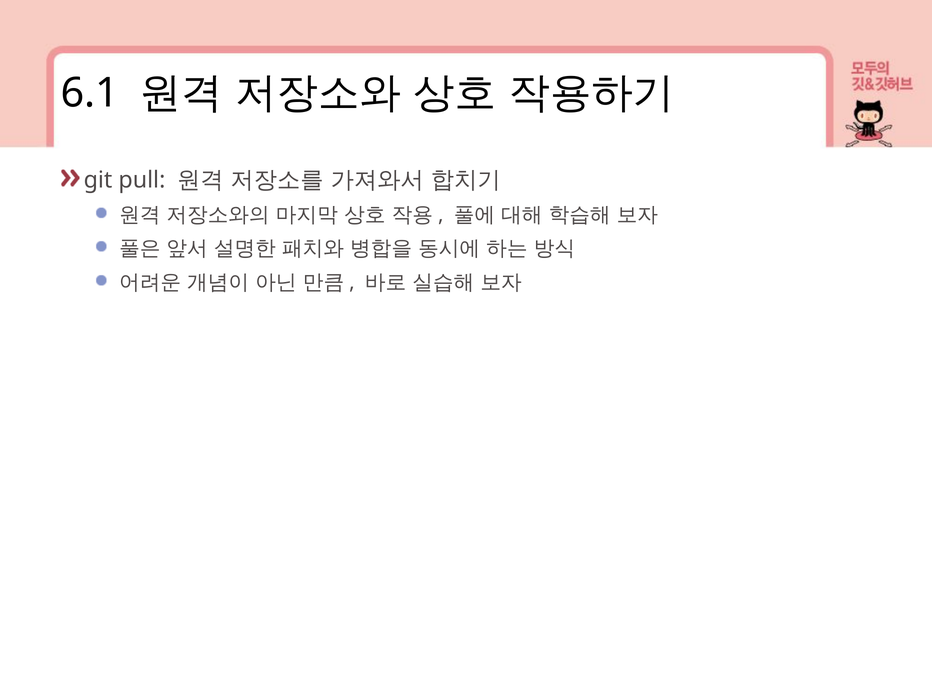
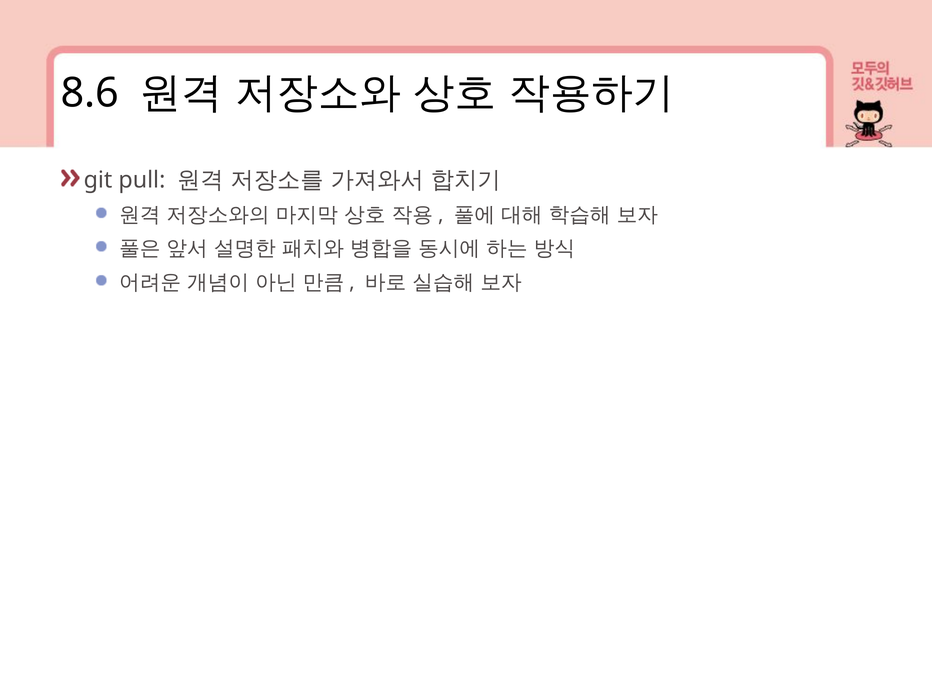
6.1: 6.1 -> 8.6
